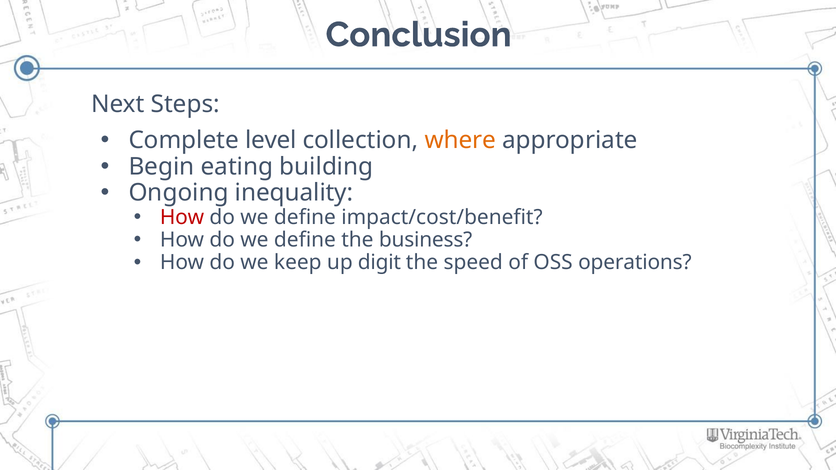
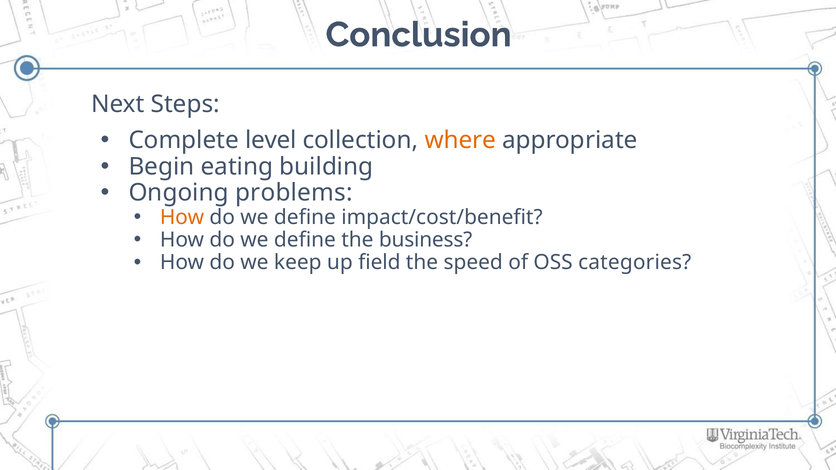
inequality: inequality -> problems
How at (182, 217) colour: red -> orange
digit: digit -> field
operations: operations -> categories
